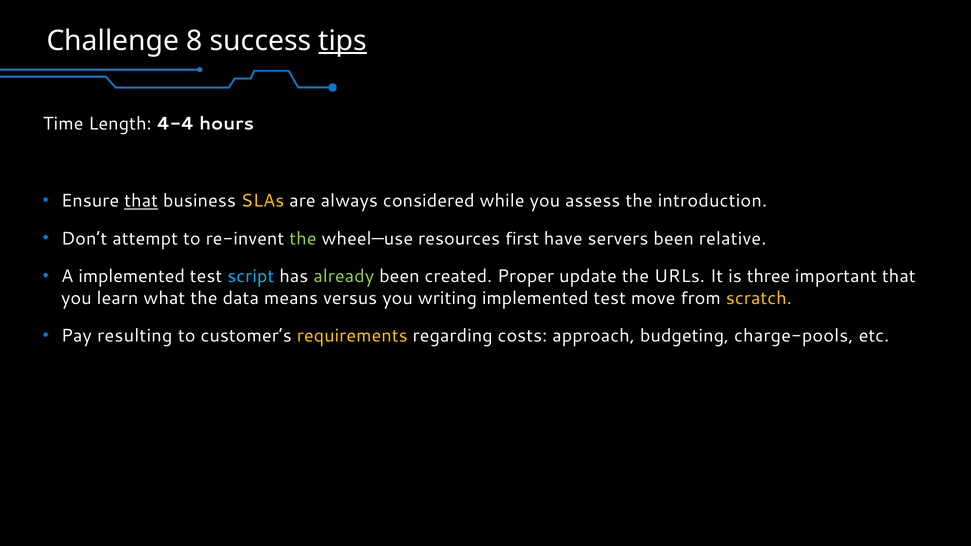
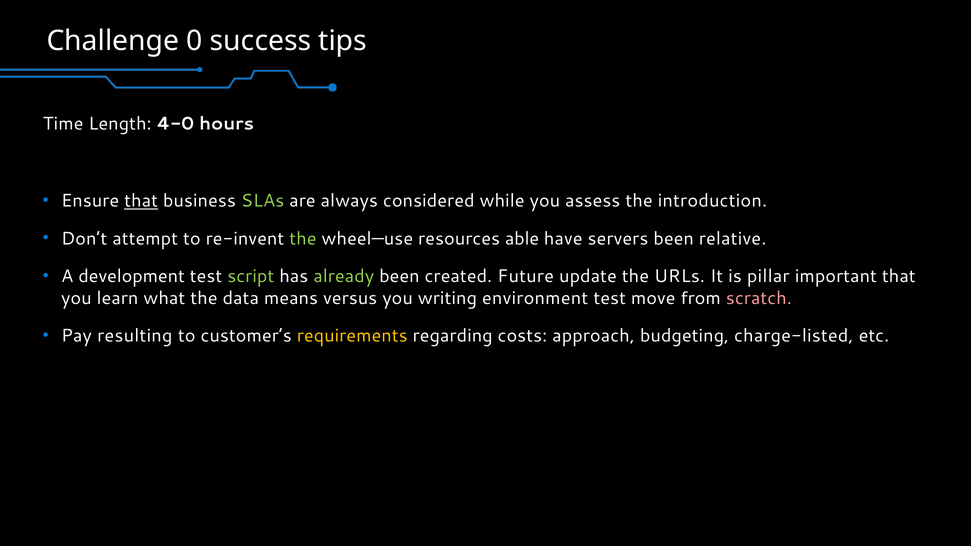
8: 8 -> 0
tips underline: present -> none
4-4: 4-4 -> 4-0
SLAs colour: yellow -> light green
first: first -> able
A implemented: implemented -> development
script colour: light blue -> light green
Proper: Proper -> Future
three: three -> pillar
writing implemented: implemented -> environment
scratch colour: yellow -> pink
charge-pools: charge-pools -> charge-listed
